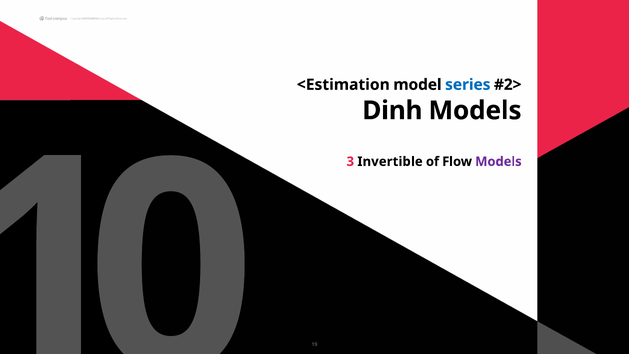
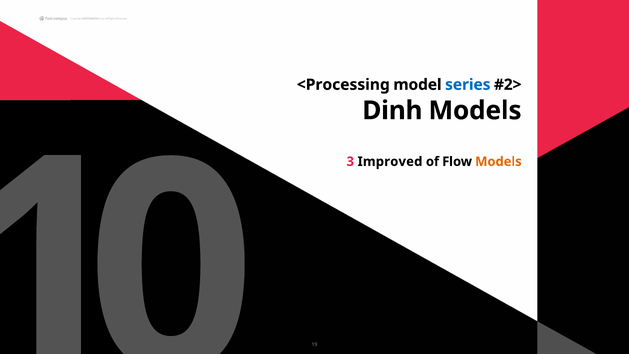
<Estimation: <Estimation -> <Processing
Invertible: Invertible -> Improved
Models at (498, 162) colour: purple -> orange
